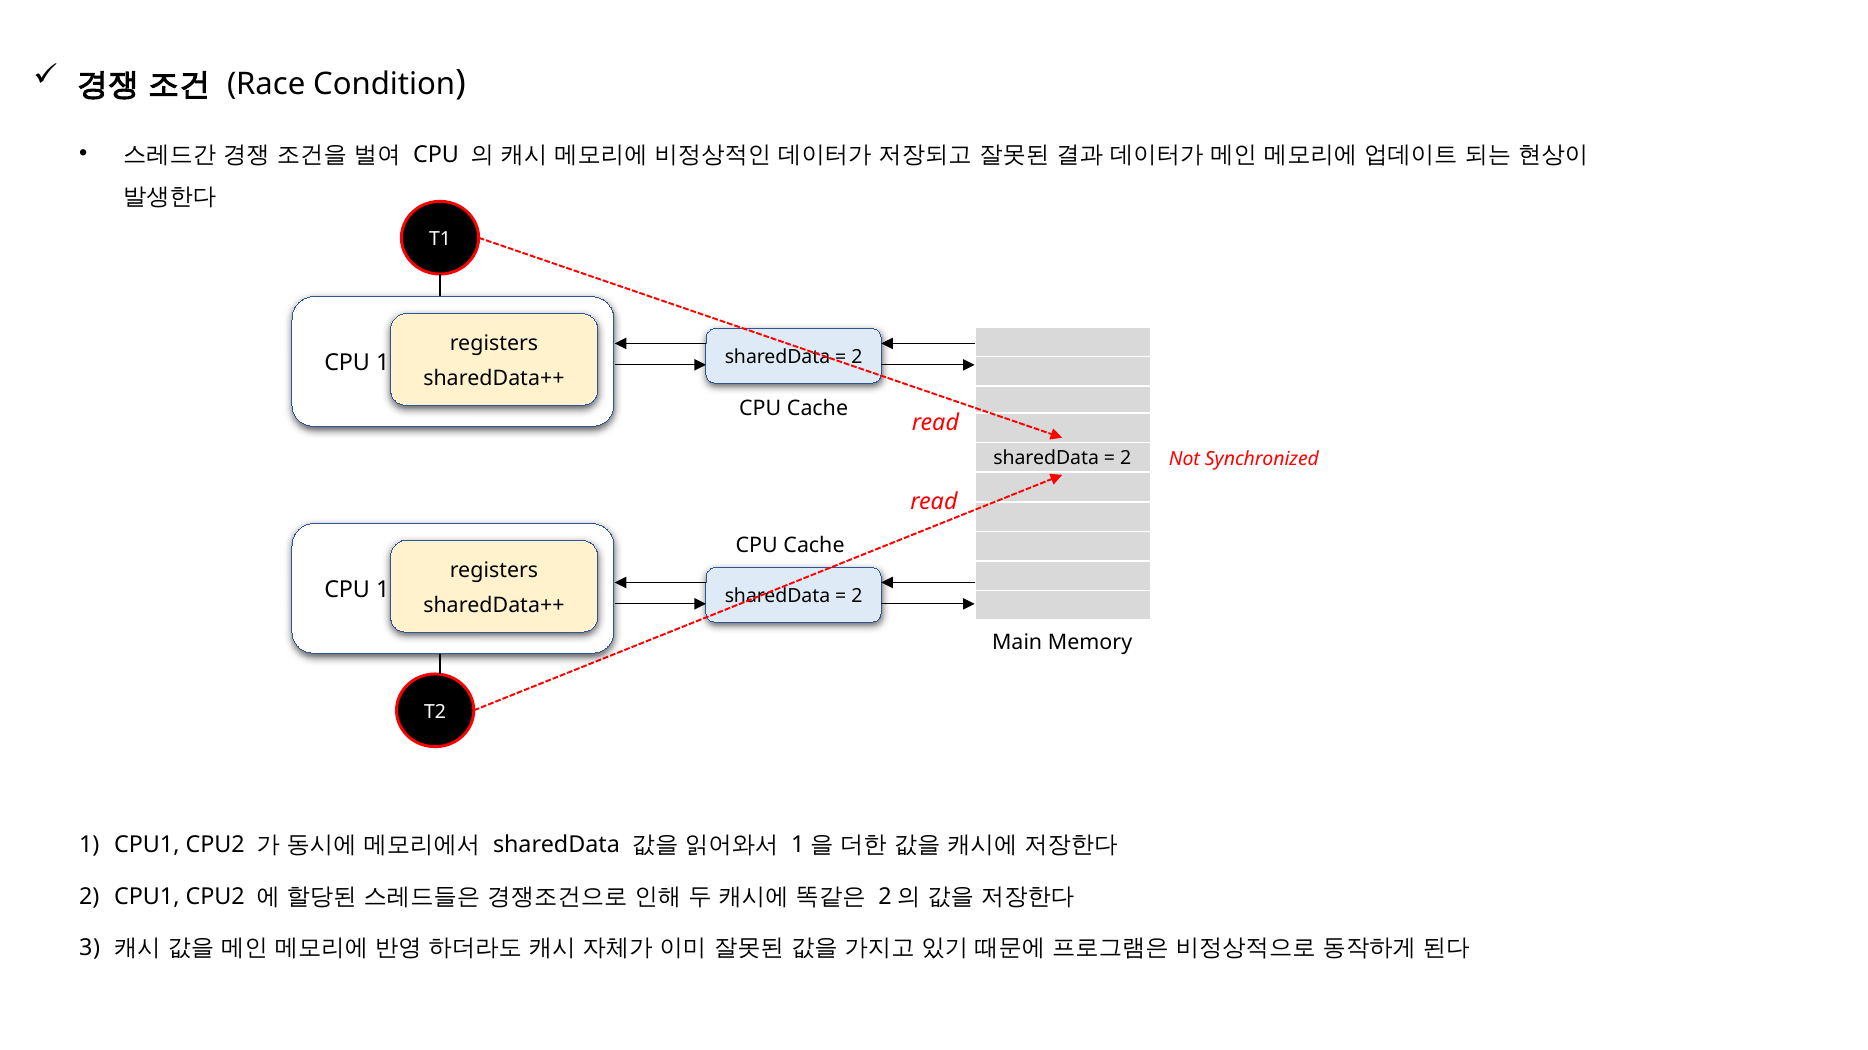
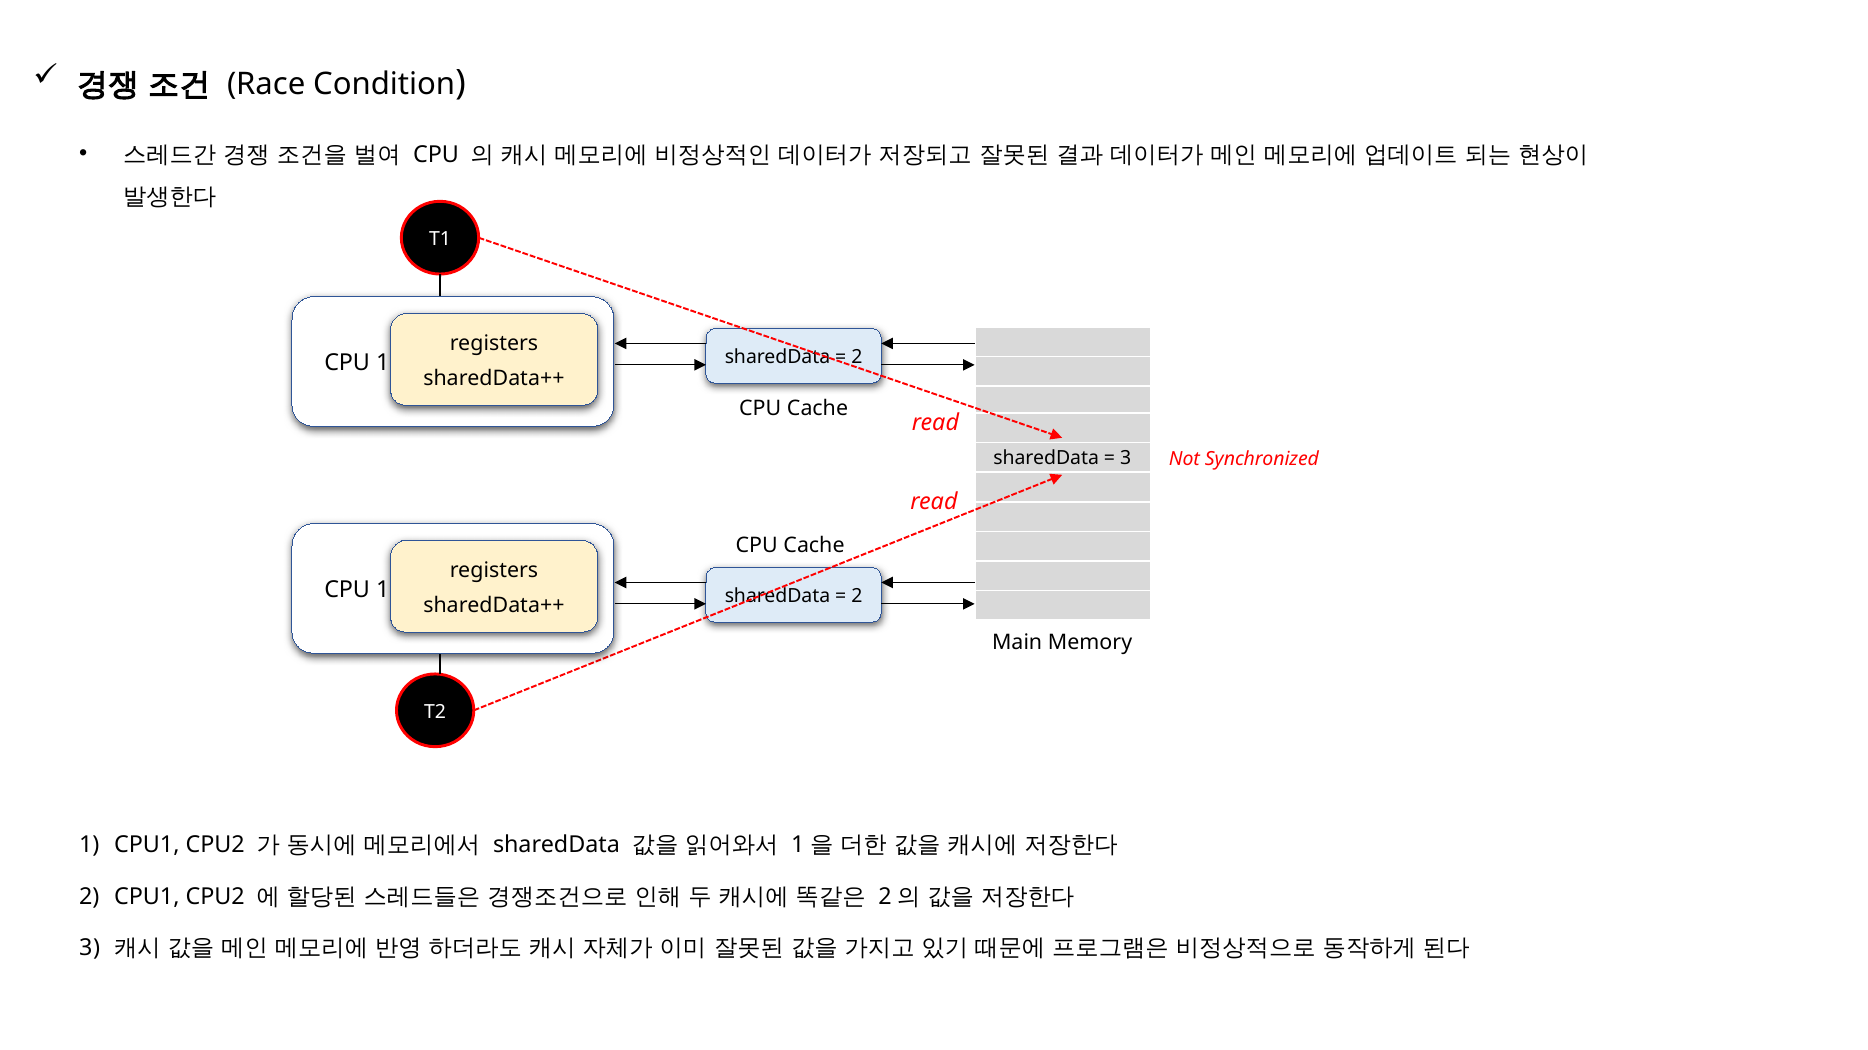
2 at (1126, 458): 2 -> 3
